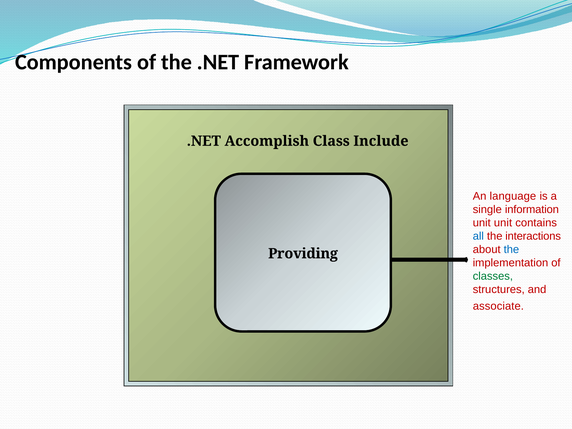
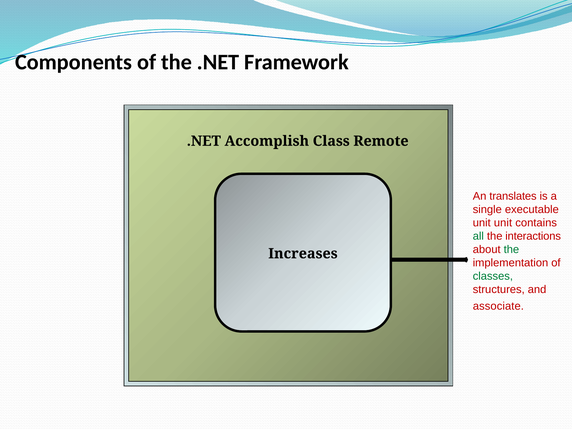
Include: Include -> Remote
language: language -> translates
information: information -> executable
all colour: blue -> green
the at (511, 250) colour: blue -> green
Providing: Providing -> Increases
